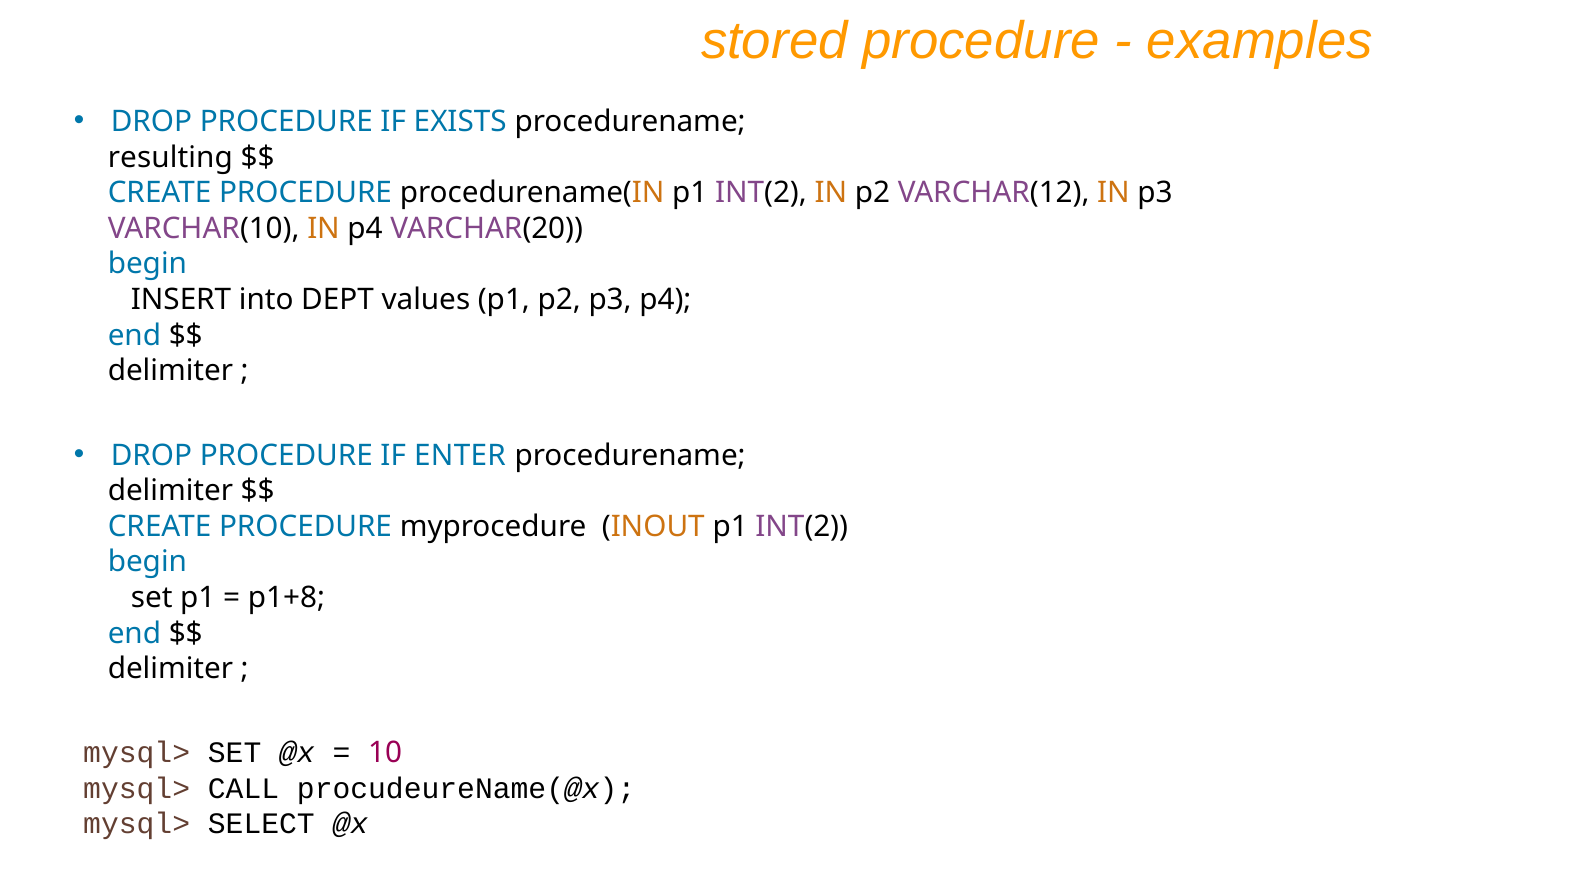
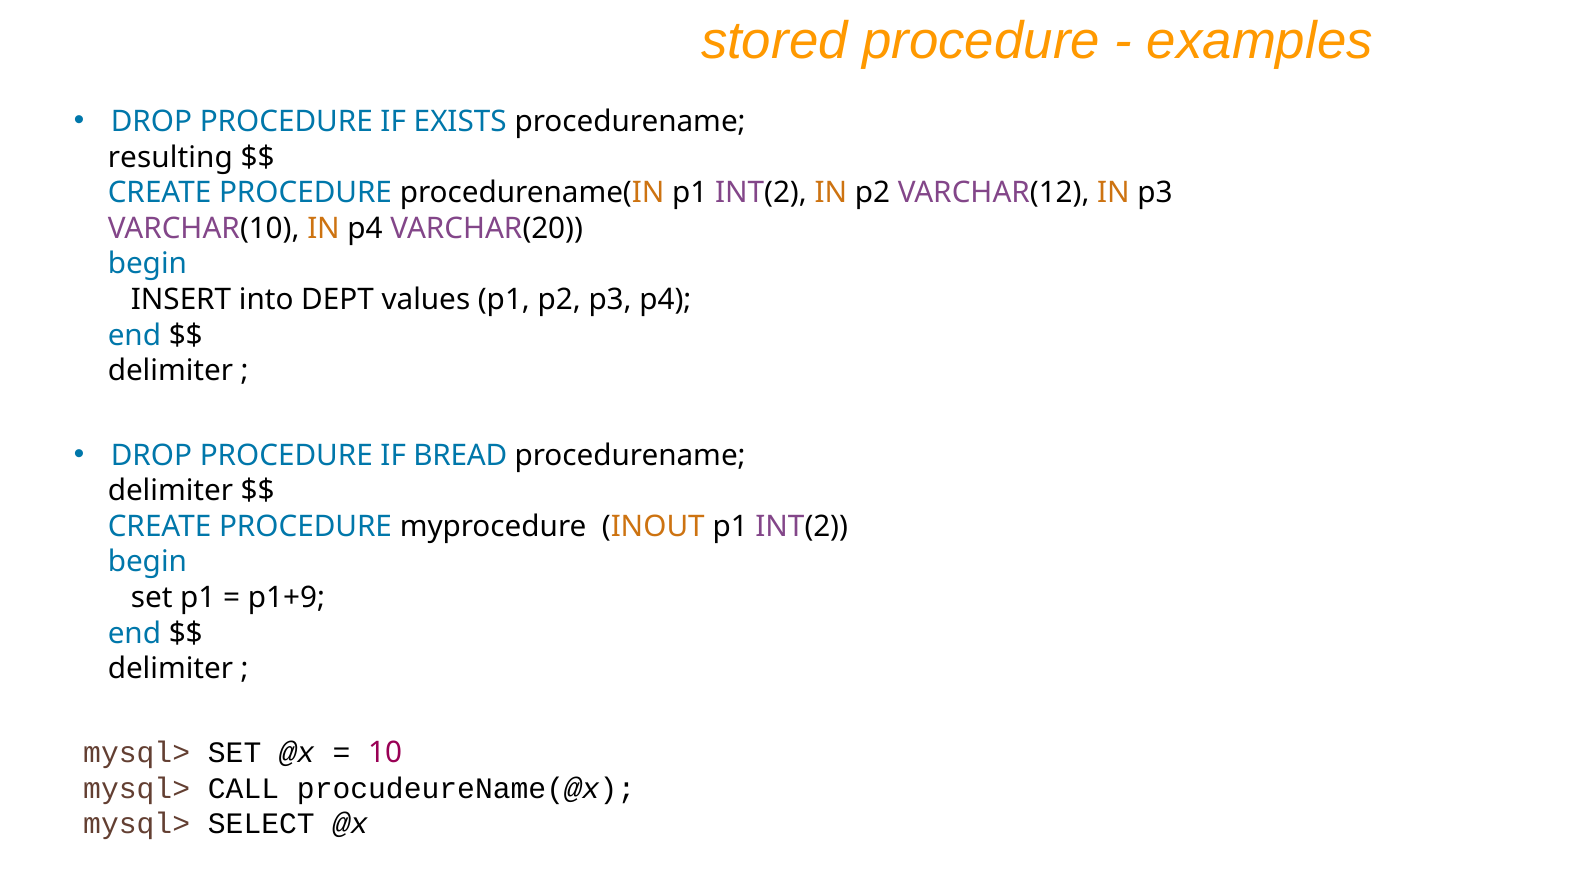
ENTER: ENTER -> BREAD
p1+8: p1+8 -> p1+9
